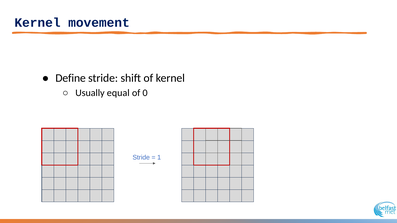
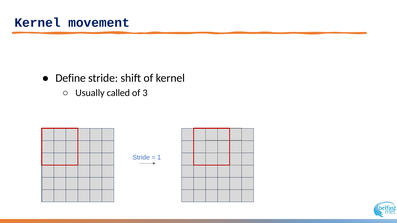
equal: equal -> called
0: 0 -> 3
